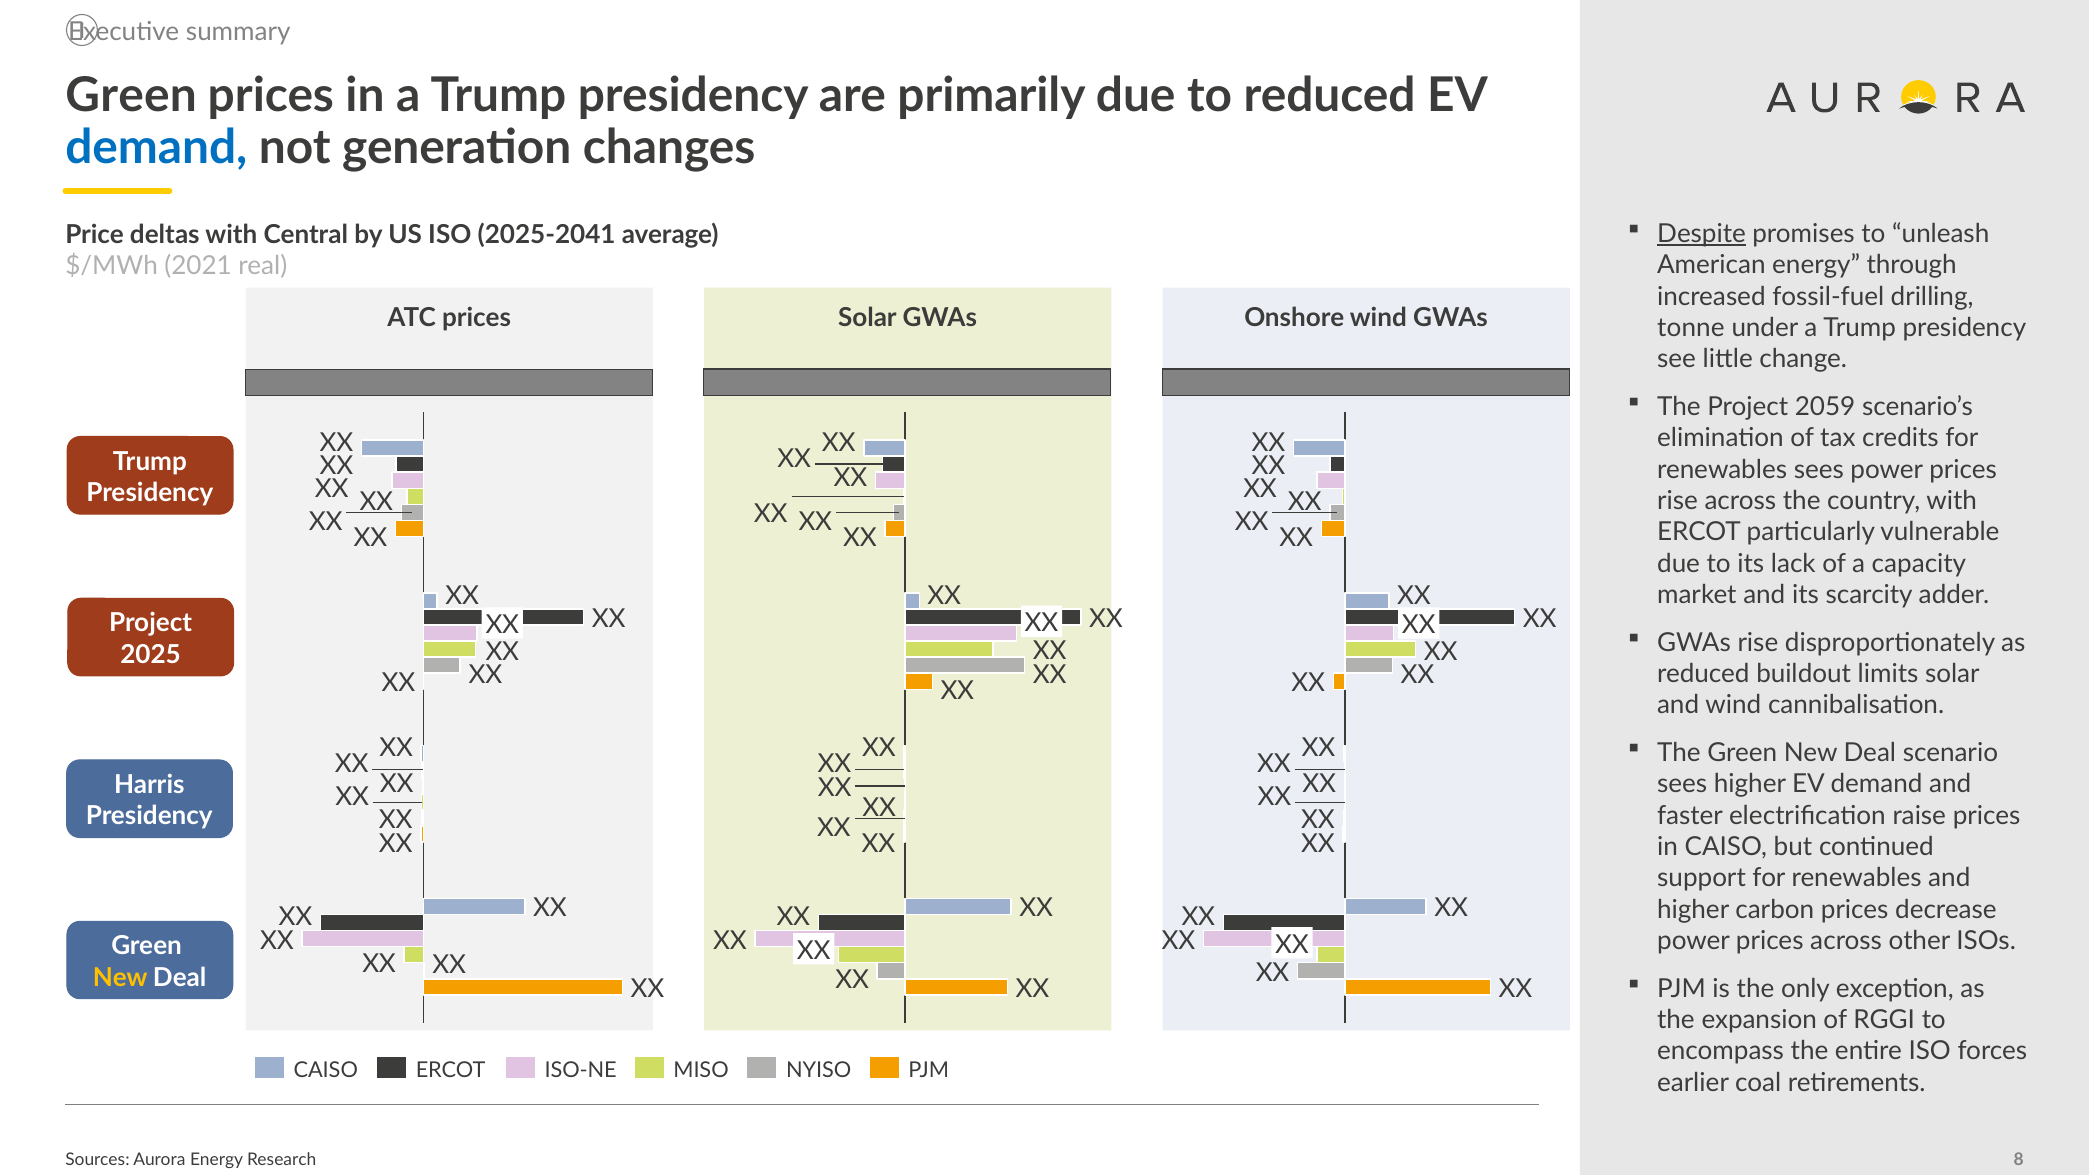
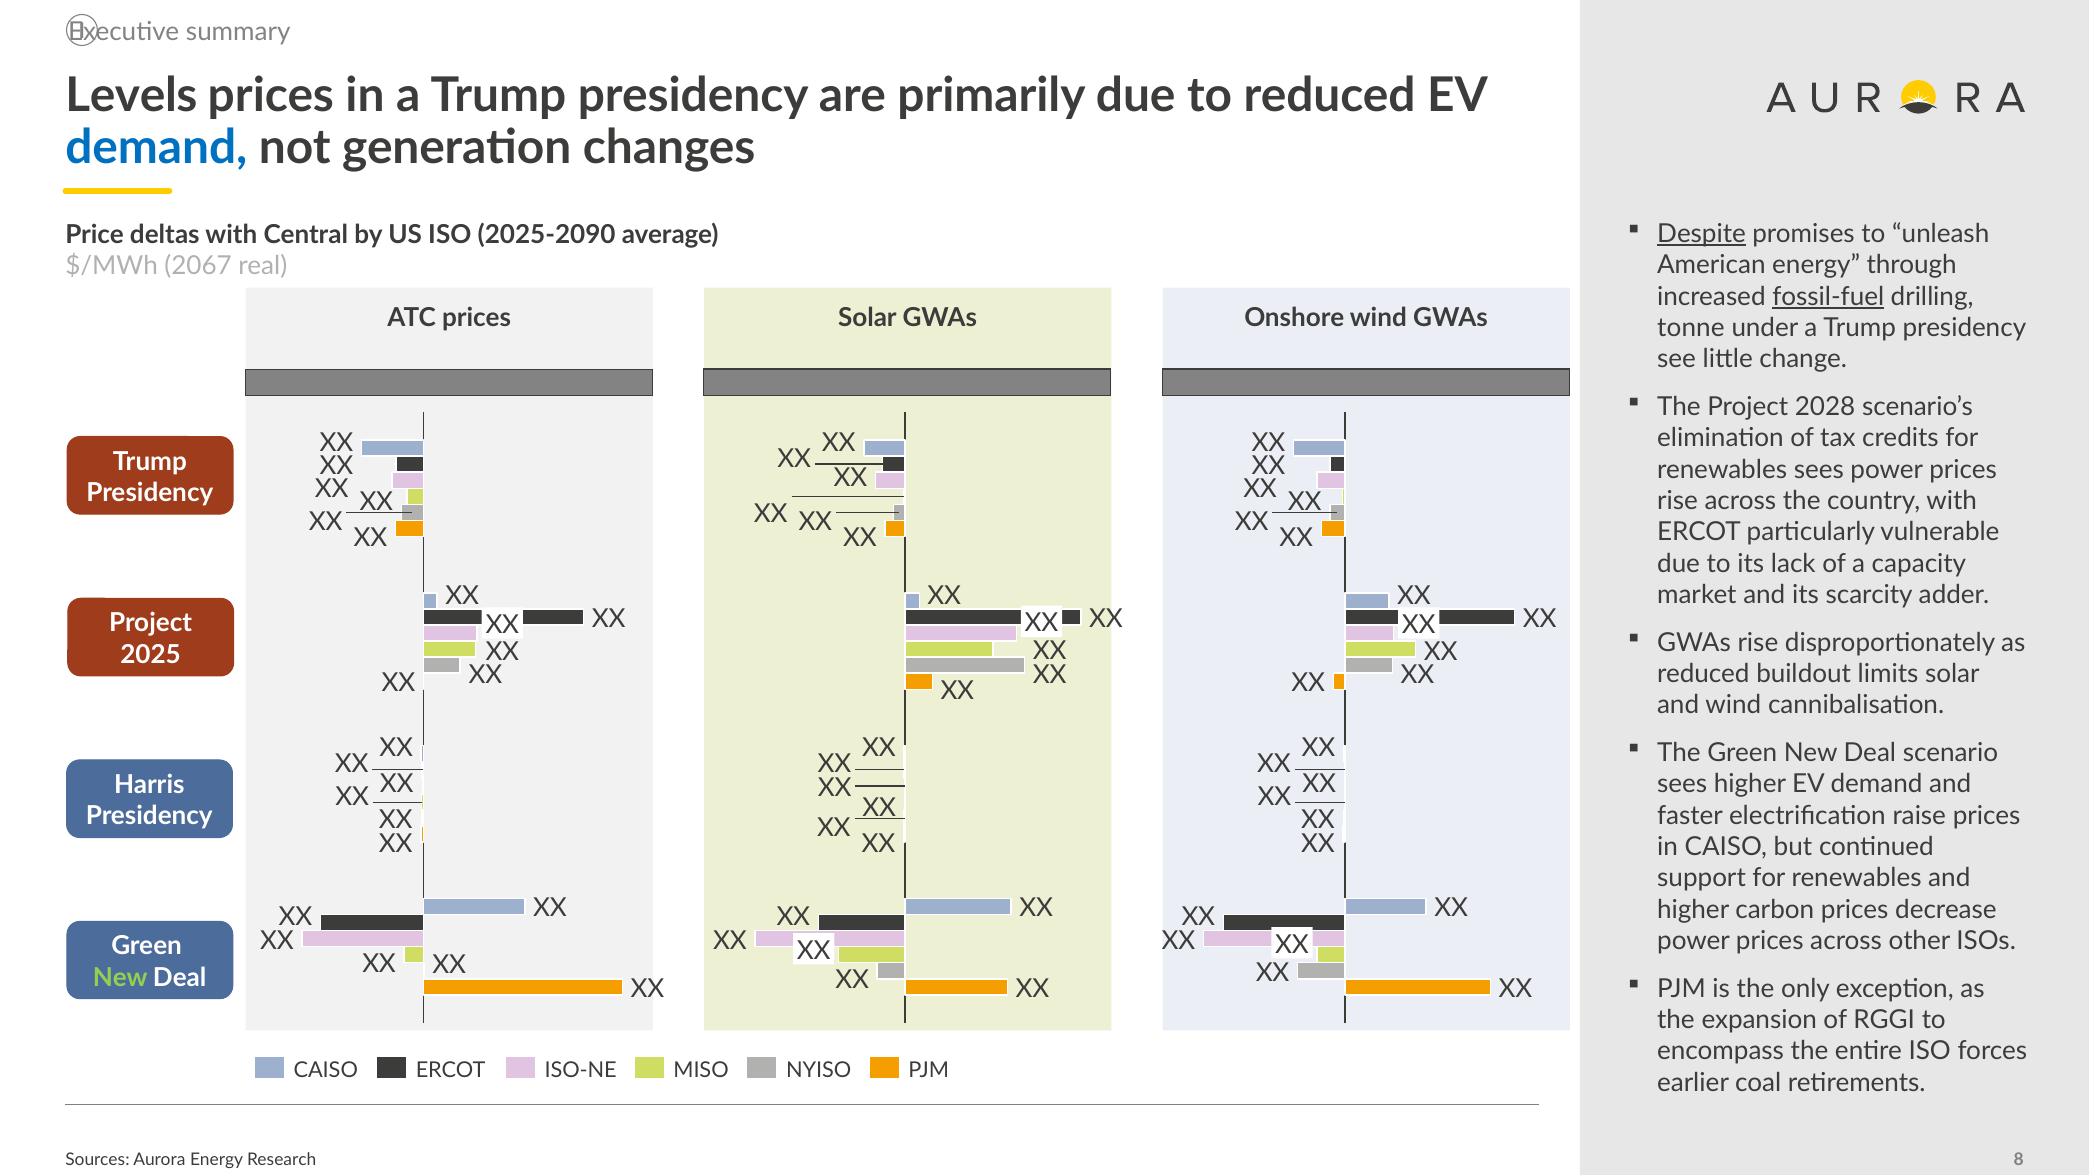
Green at (131, 96): Green -> Levels
2025-2041: 2025-2041 -> 2025-2090
2021: 2021 -> 2067
fossil-fuel underline: none -> present
2059: 2059 -> 2028
New at (120, 978) colour: yellow -> light green
